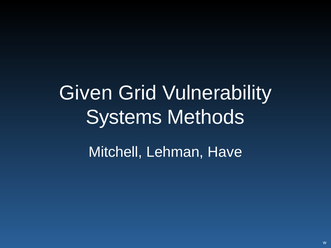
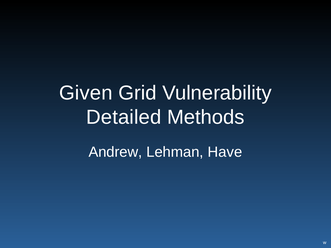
Systems: Systems -> Detailed
Mitchell: Mitchell -> Andrew
